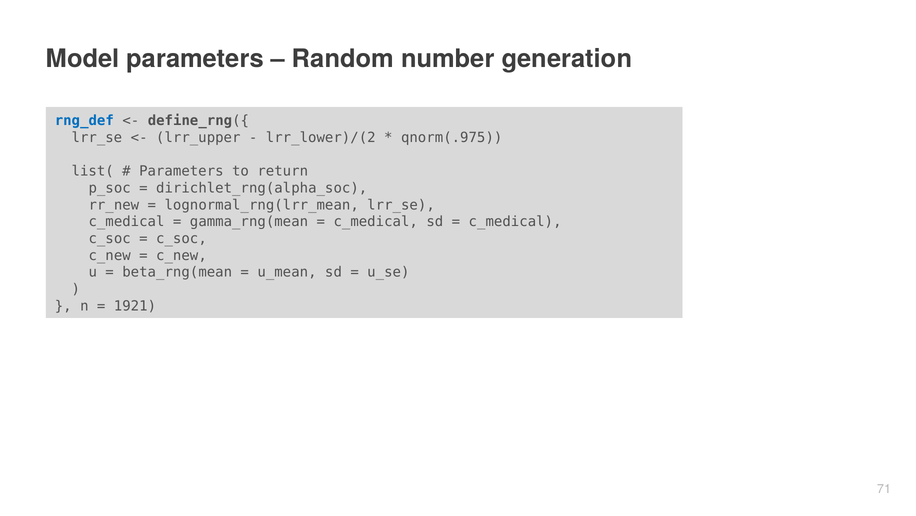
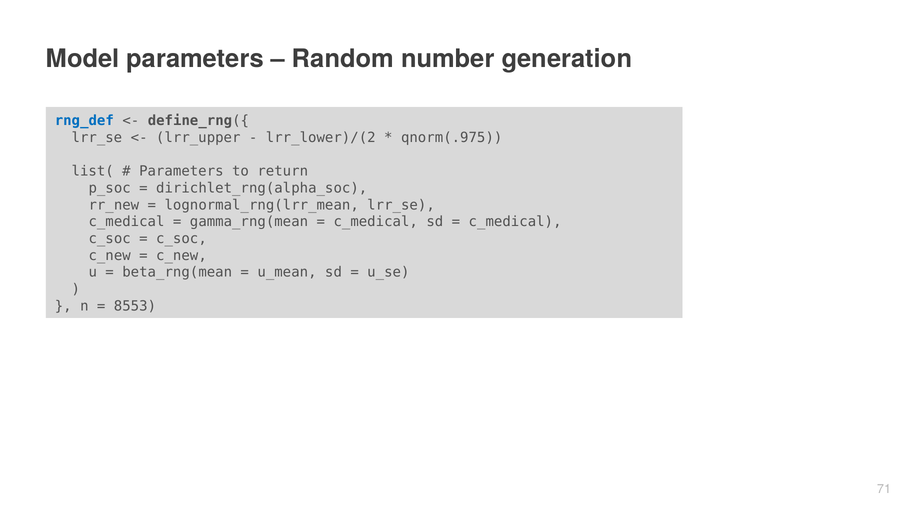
1921: 1921 -> 8553
